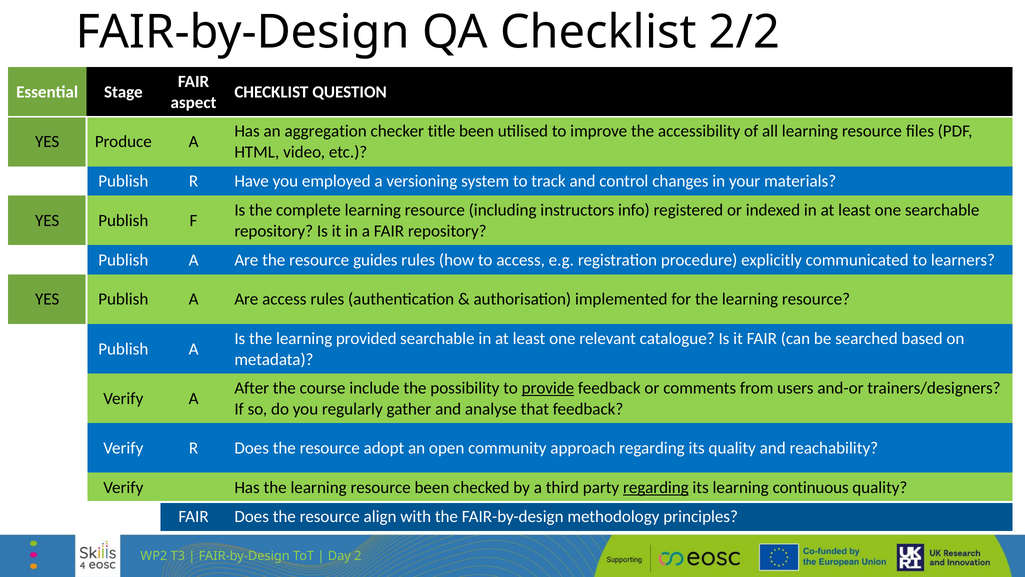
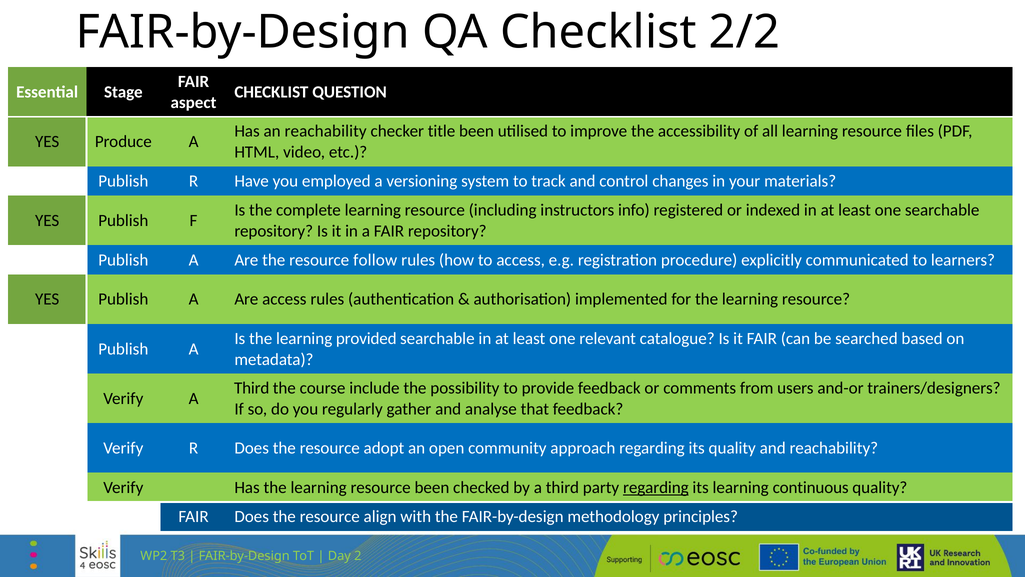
an aggregation: aggregation -> reachability
guides: guides -> follow
After at (252, 388): After -> Third
provide underline: present -> none
